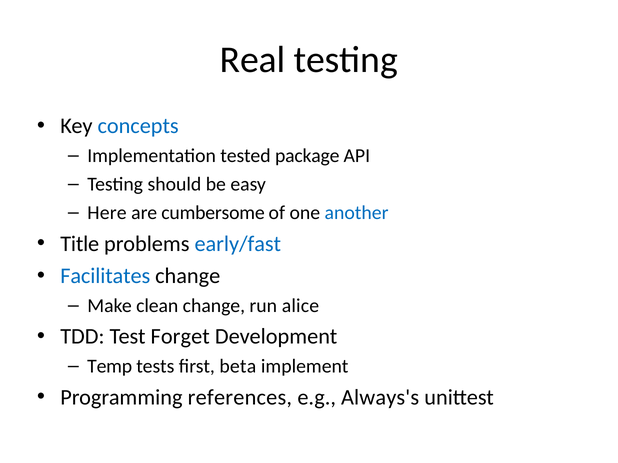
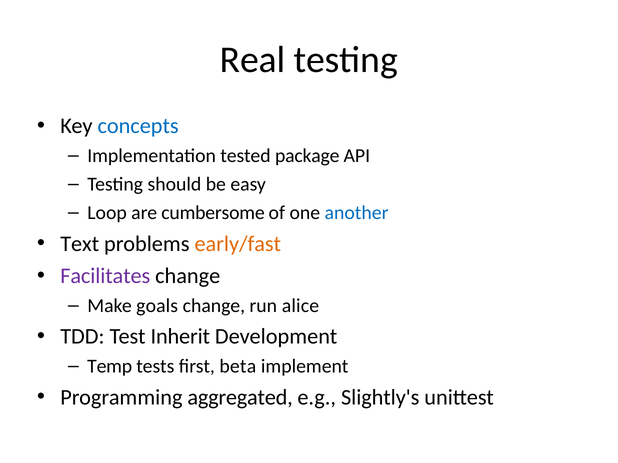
Here: Here -> Loop
Title: Title -> Text
early/fast colour: blue -> orange
Facilitates colour: blue -> purple
clean: clean -> goals
Forget: Forget -> Inherit
references: references -> aggregated
Always's: Always's -> Slightly's
